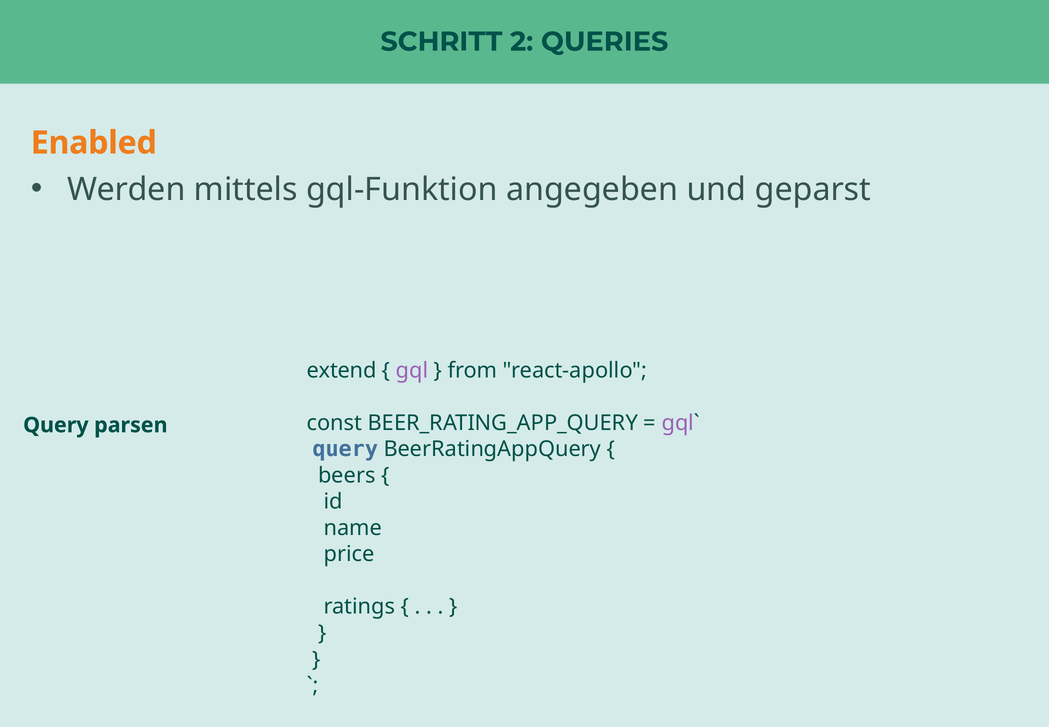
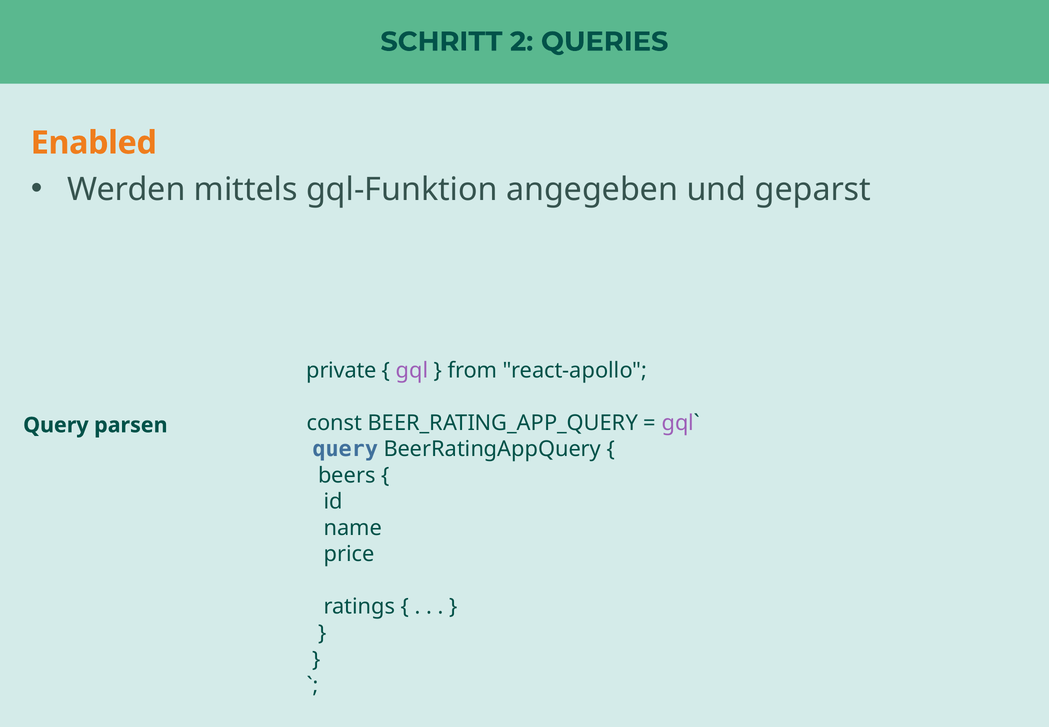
extend: extend -> private
